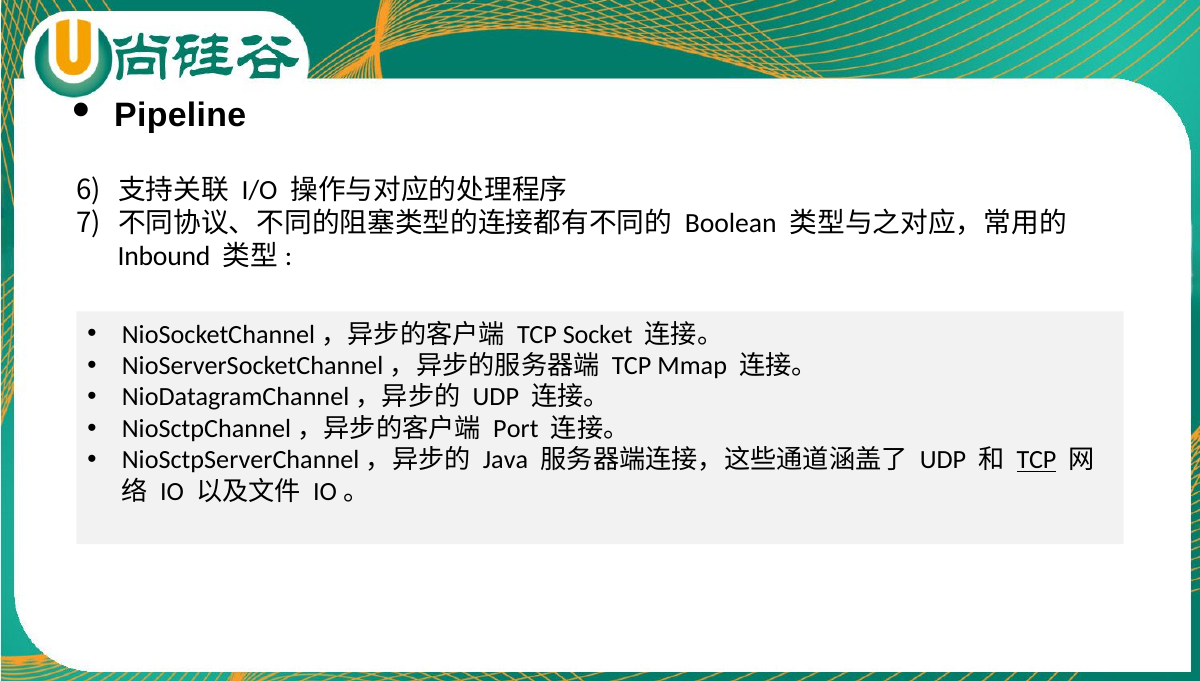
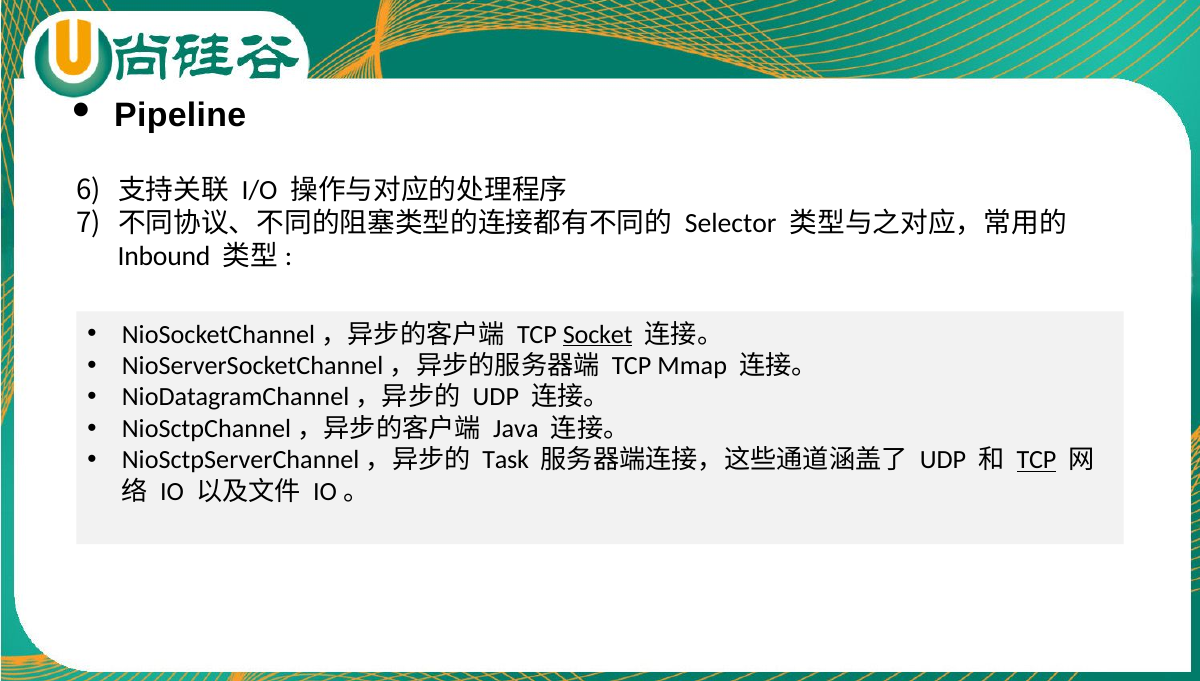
Boolean: Boolean -> Selector
Socket underline: none -> present
Port: Port -> Java
Java: Java -> Task
